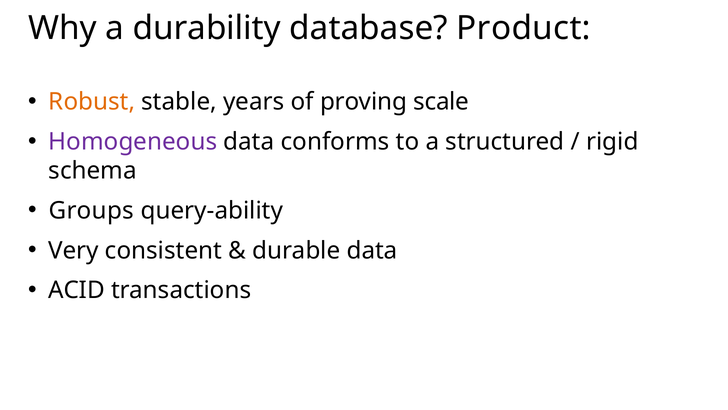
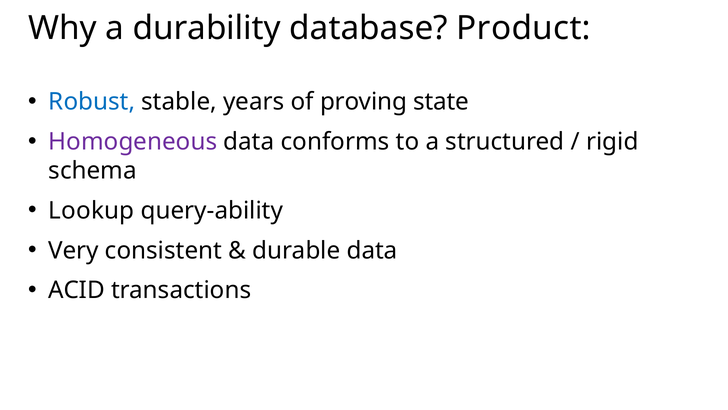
Robust colour: orange -> blue
scale: scale -> state
Groups: Groups -> Lookup
